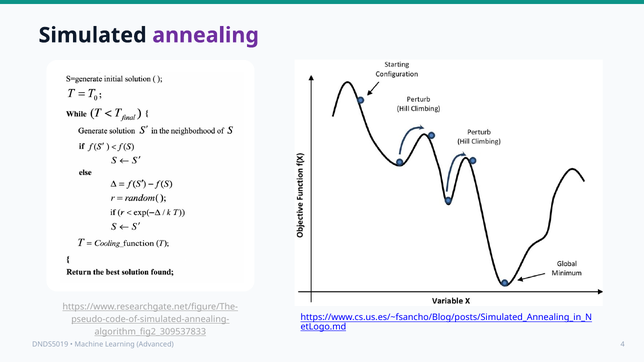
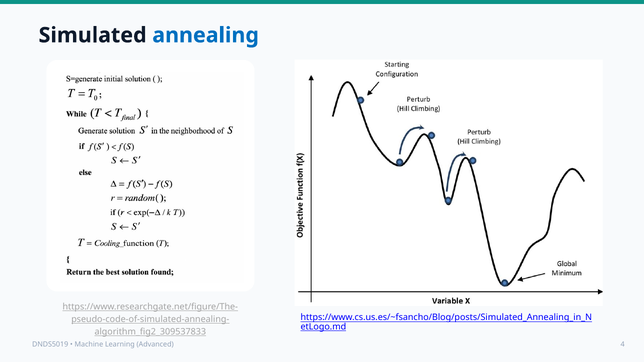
annealing colour: purple -> blue
